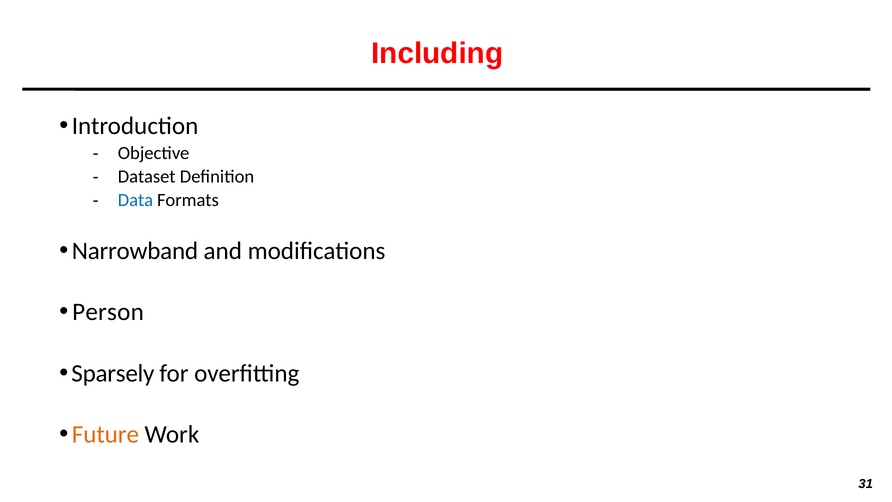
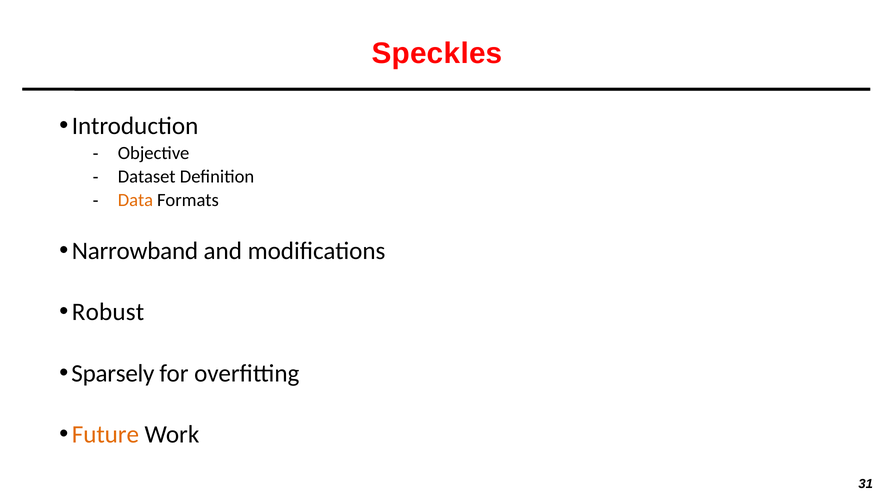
Including: Including -> Speckles
Data colour: blue -> orange
Person: Person -> Robust
